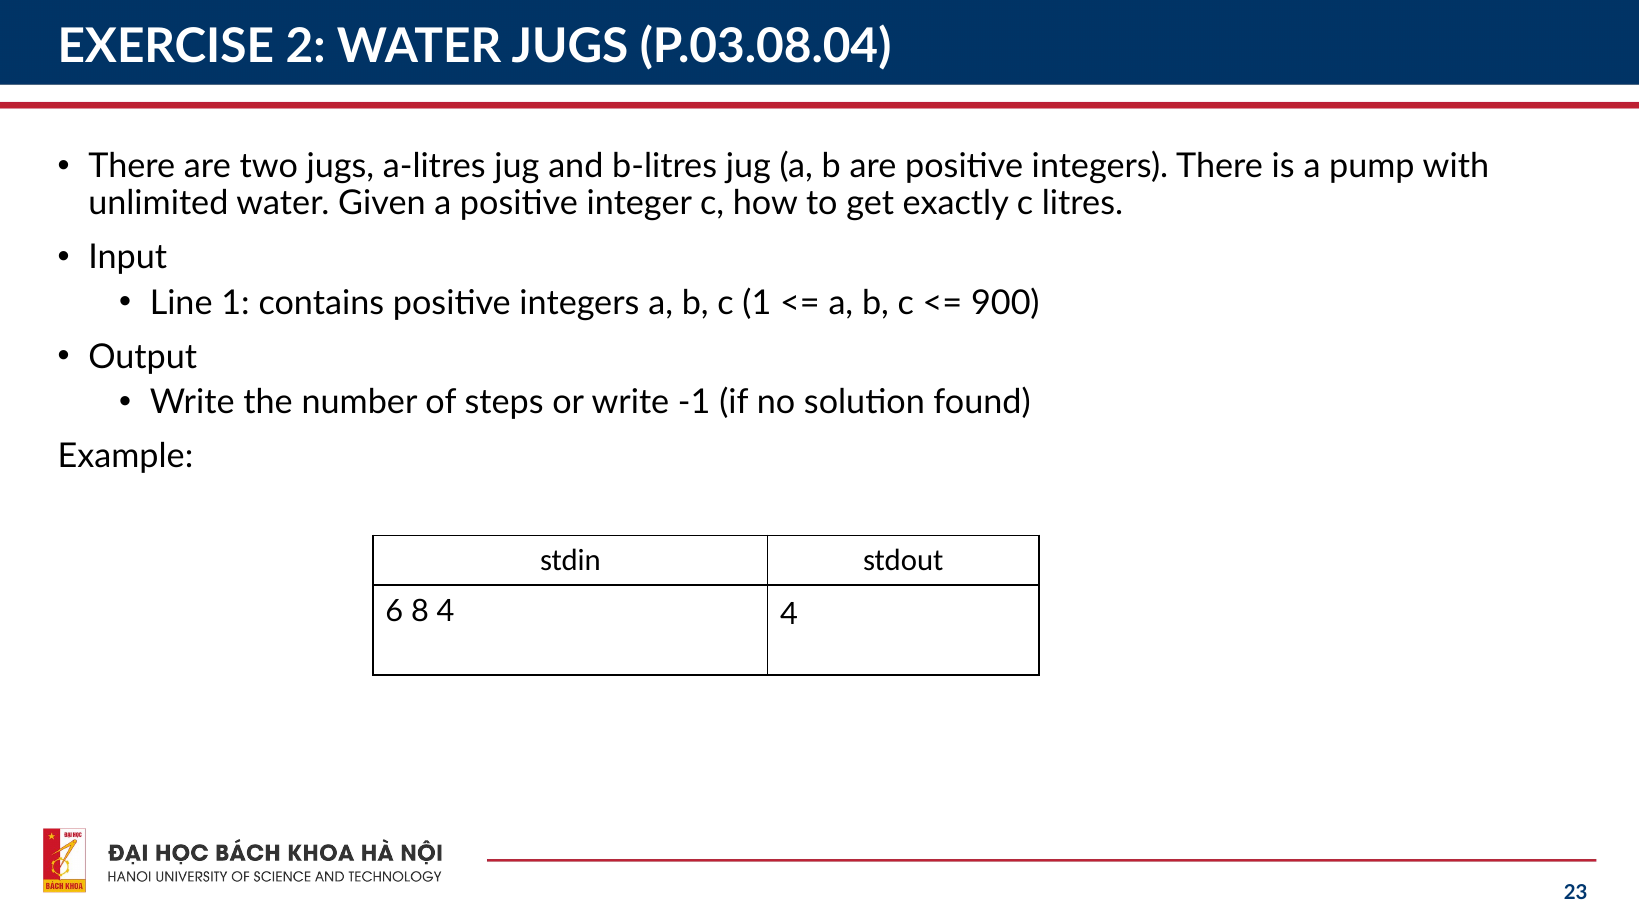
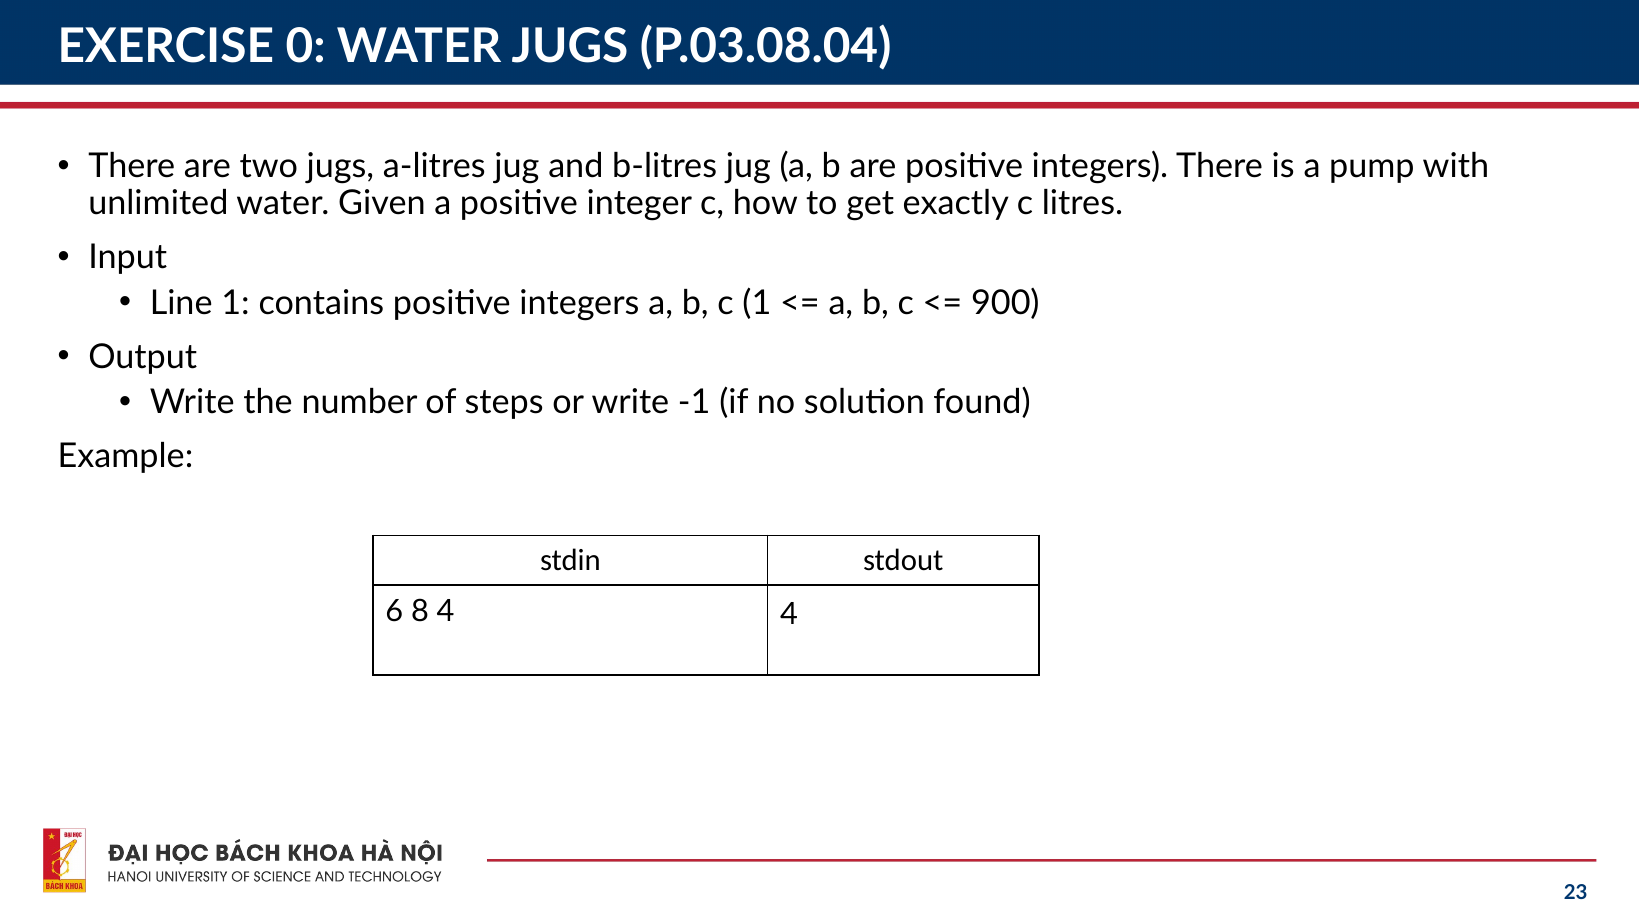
2: 2 -> 0
